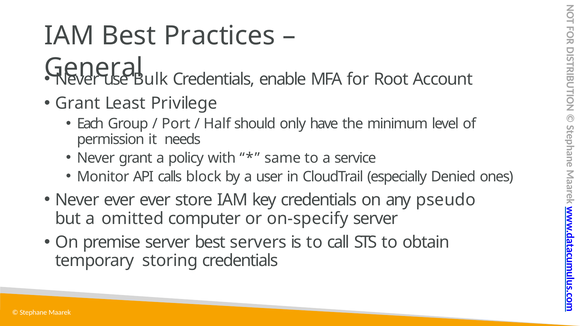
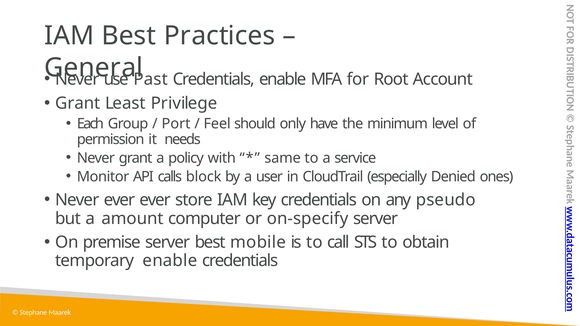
Bulk: Bulk -> Past
Half: Half -> Feel
omitted: omitted -> amount
servers: servers -> mobile
temporary storing: storing -> enable
